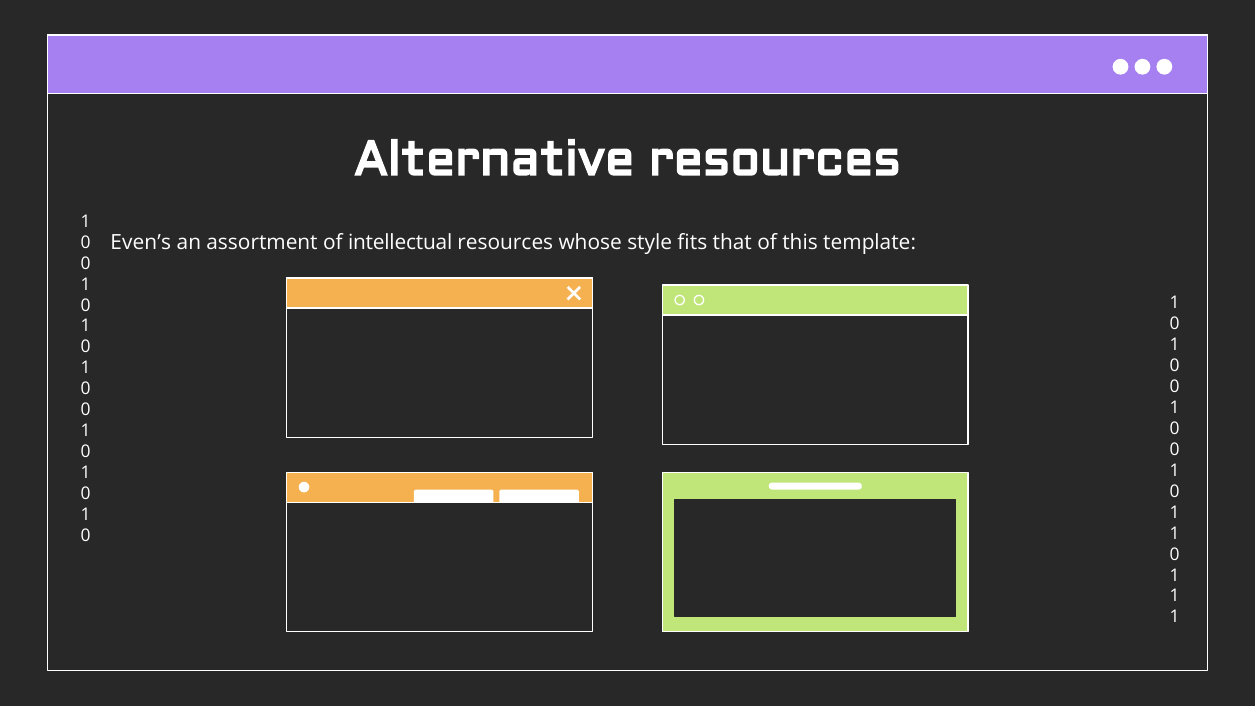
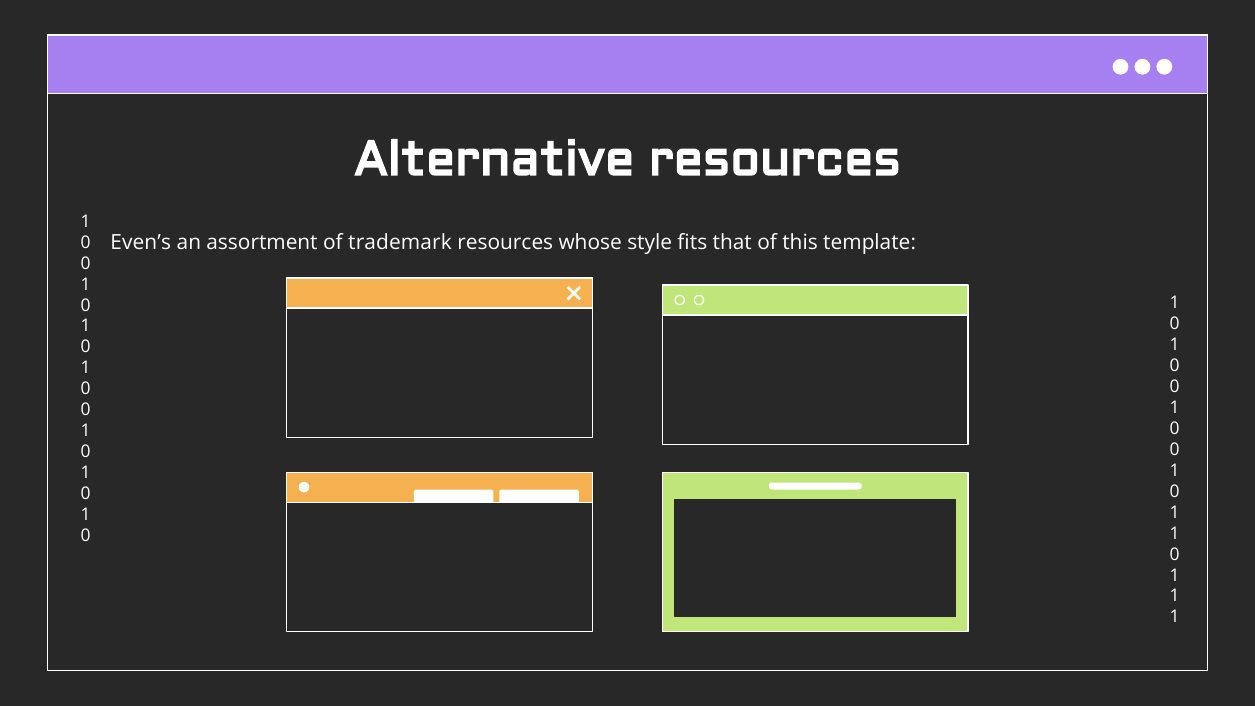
intellectual: intellectual -> trademark
